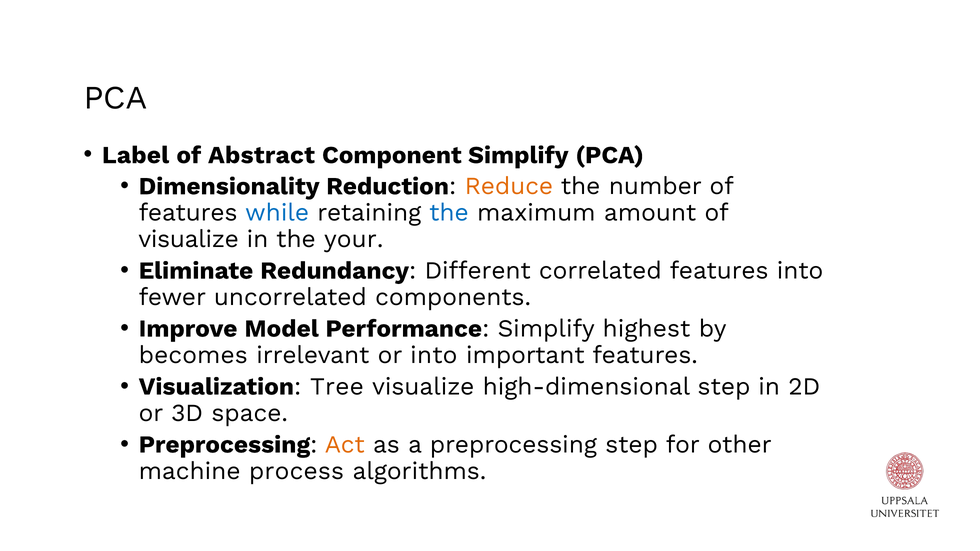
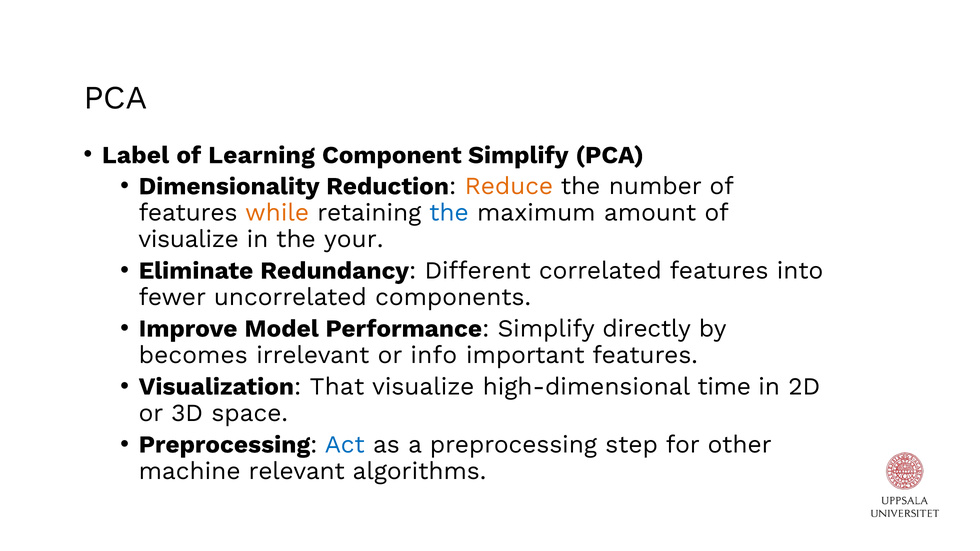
Abstract: Abstract -> Learning
while colour: blue -> orange
highest: highest -> directly
or into: into -> info
Tree: Tree -> That
high-dimensional step: step -> time
Act colour: orange -> blue
process: process -> relevant
